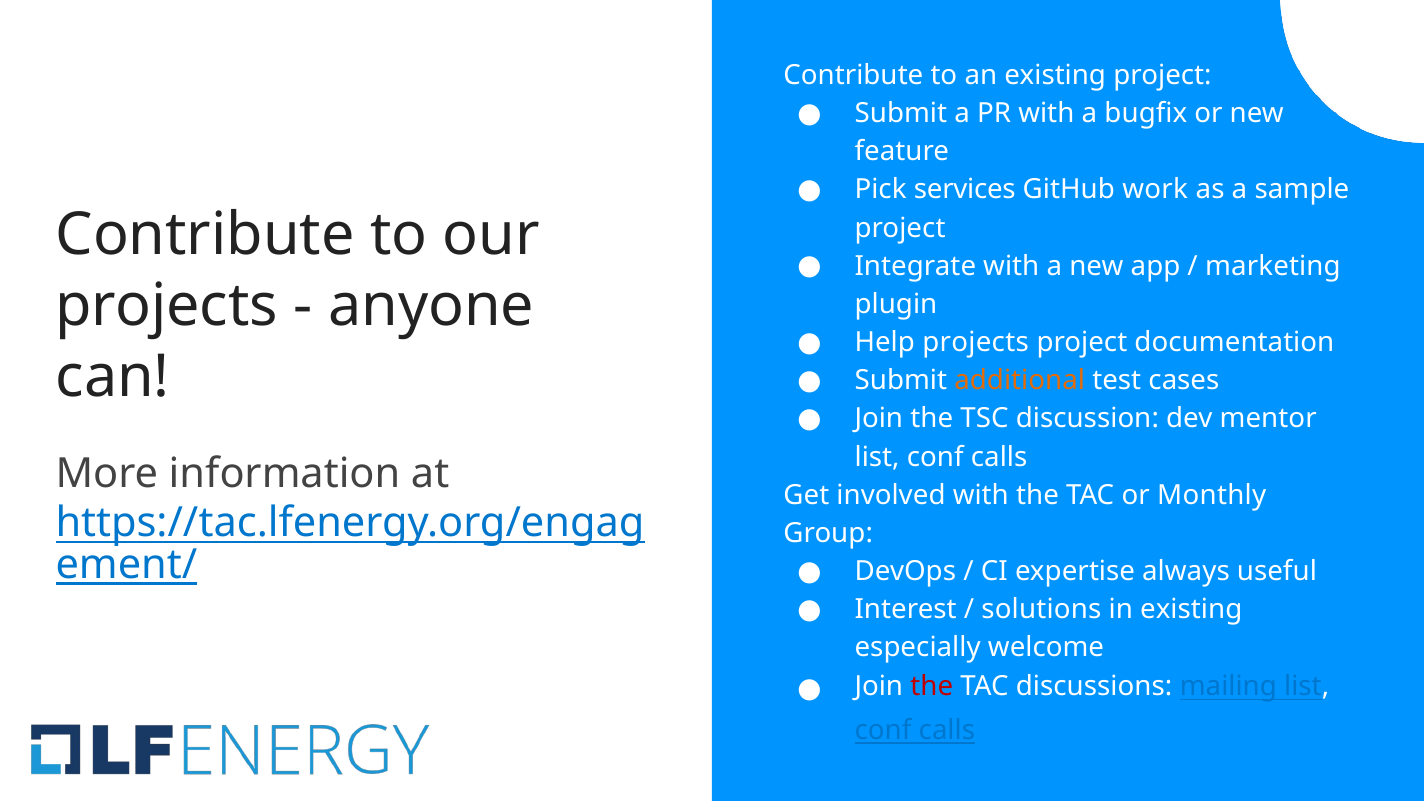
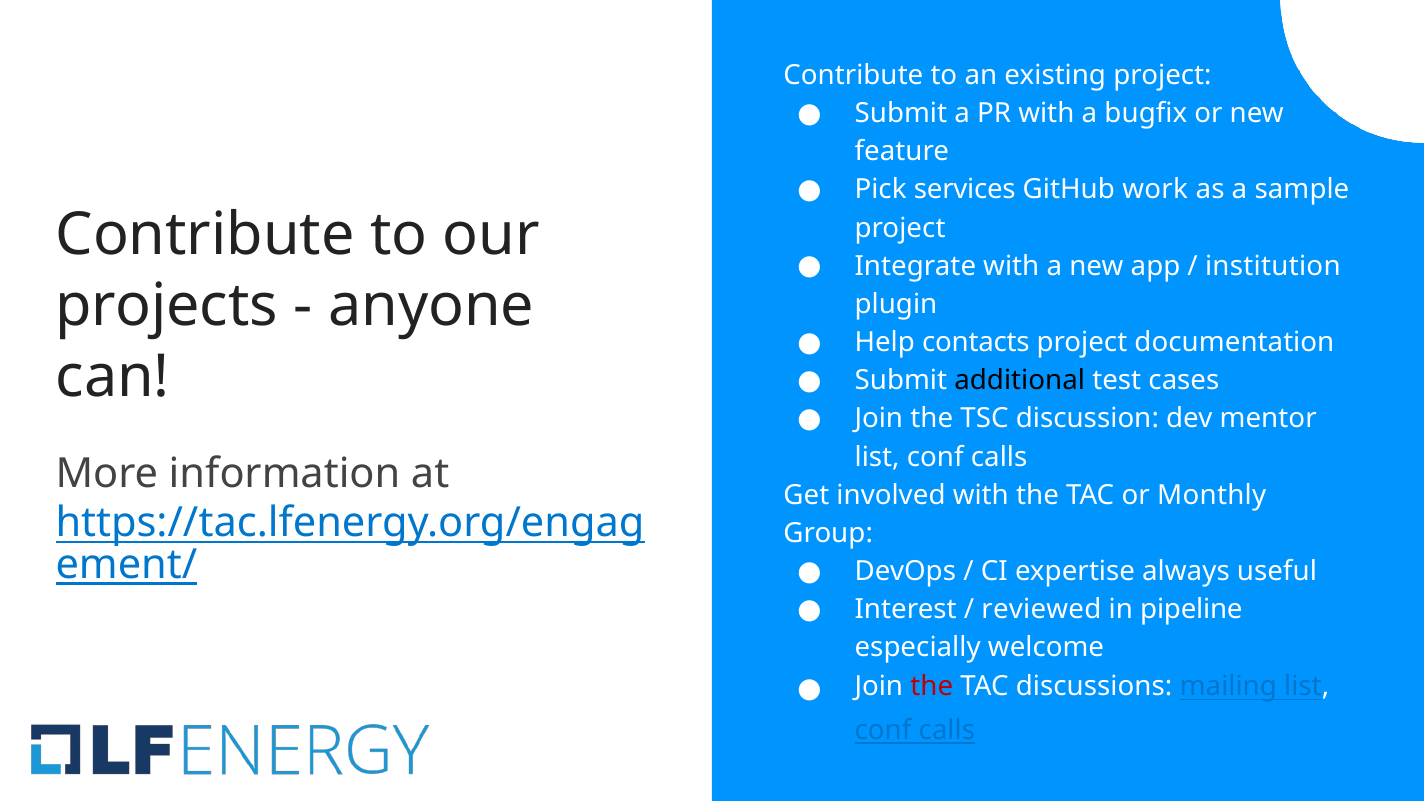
marketing: marketing -> institution
Help projects: projects -> contacts
additional colour: orange -> black
solutions: solutions -> reviewed
in existing: existing -> pipeline
